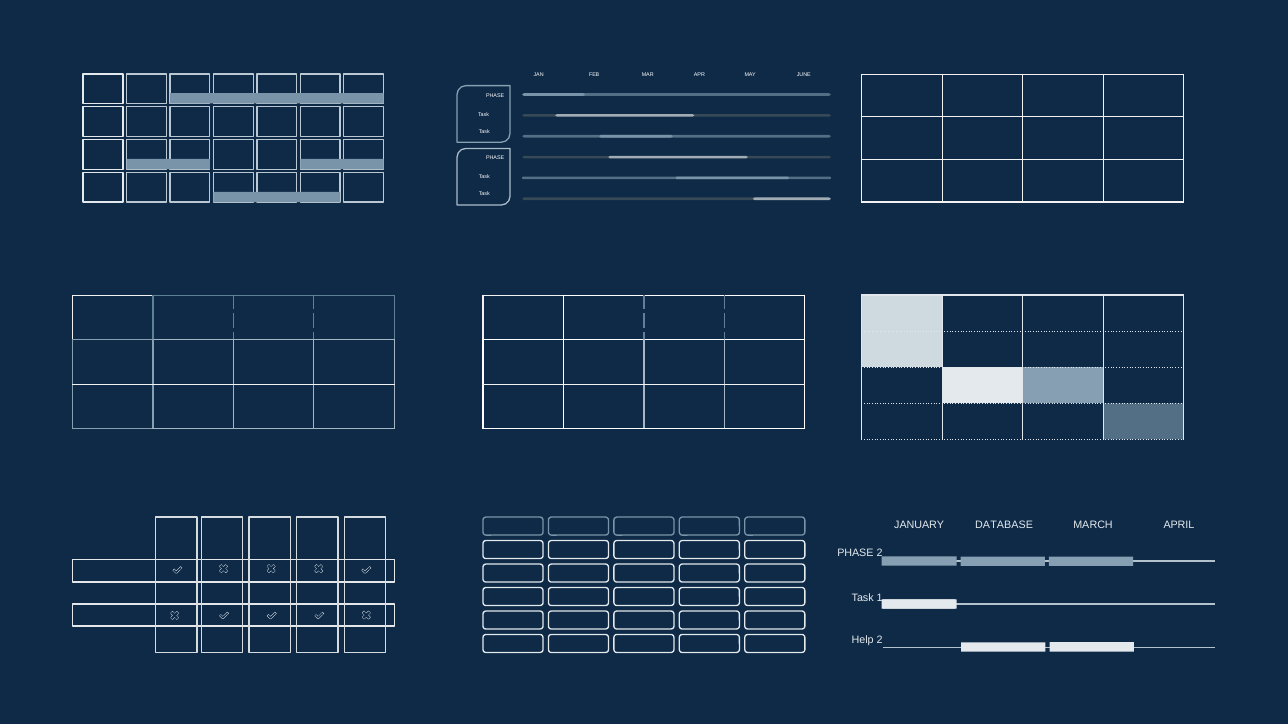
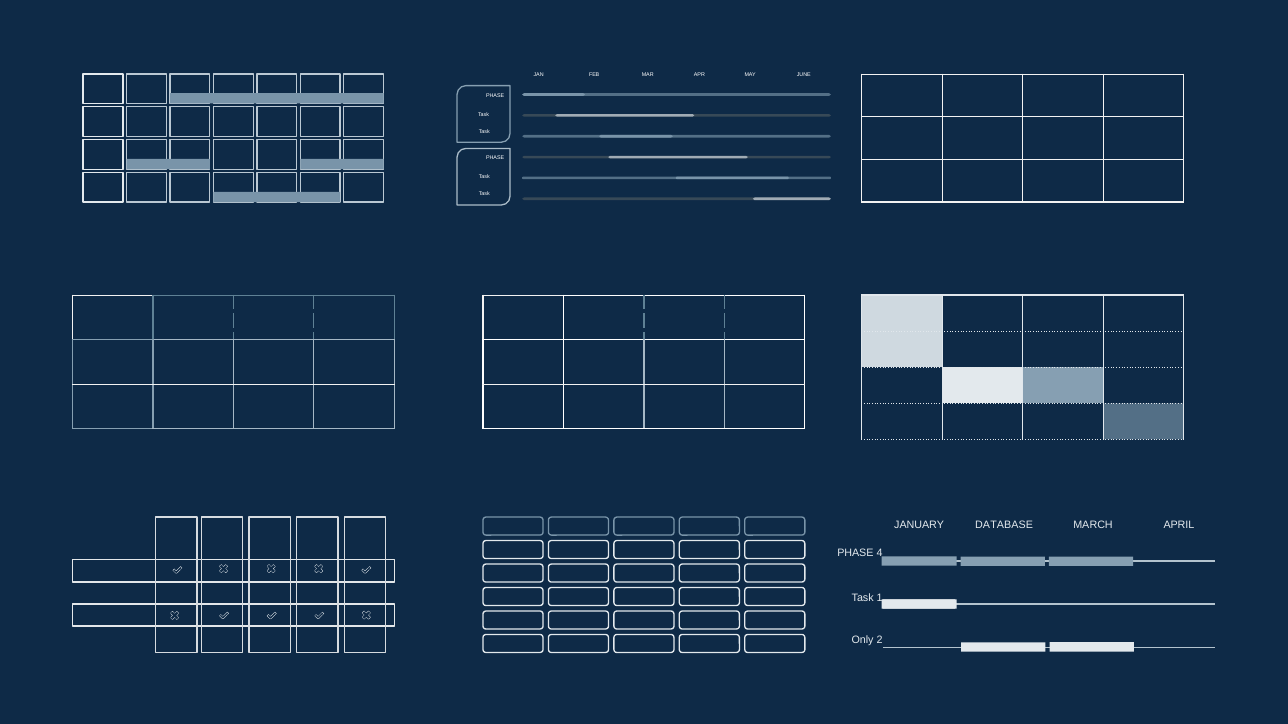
PHASE 2: 2 -> 4
Help: Help -> Only
